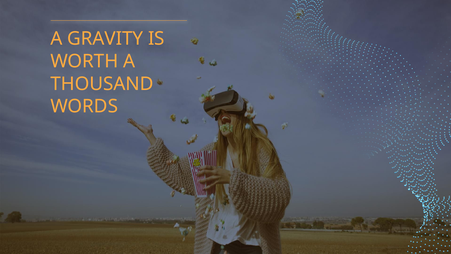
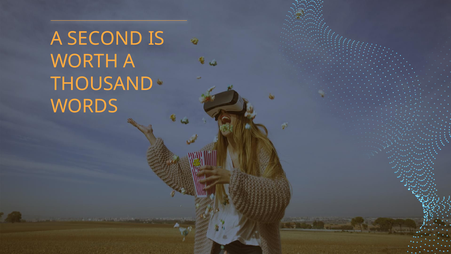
GRAVITY: GRAVITY -> SECOND
